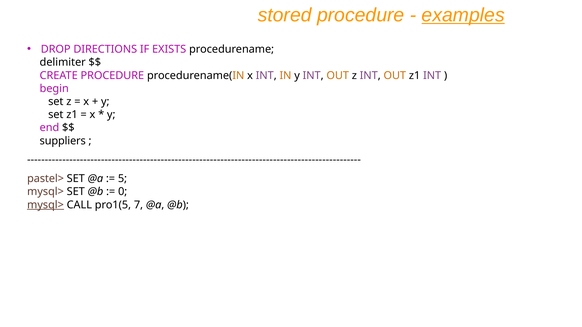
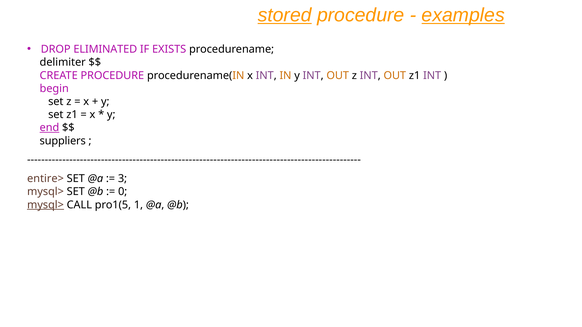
stored underline: none -> present
DIRECTIONS: DIRECTIONS -> ELIMINATED
end underline: none -> present
pastel>: pastel> -> entire>
5: 5 -> 3
7: 7 -> 1
